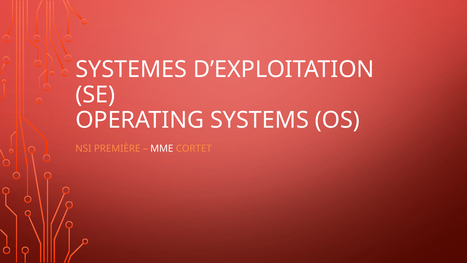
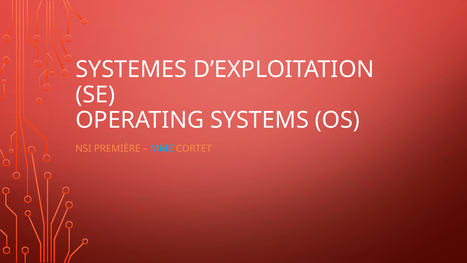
MME colour: white -> light blue
